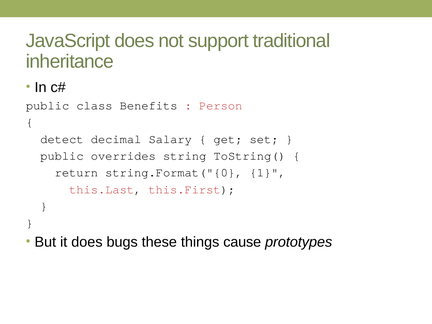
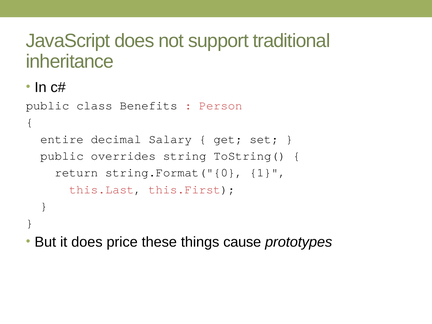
detect: detect -> entire
bugs: bugs -> price
